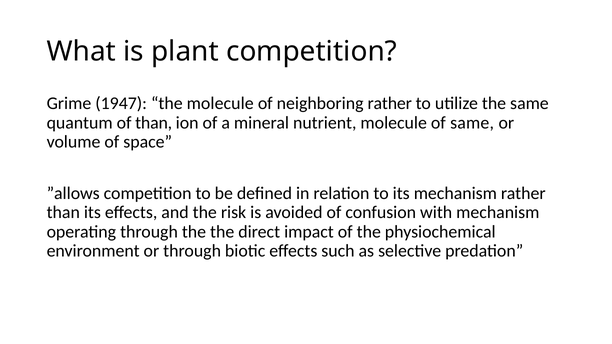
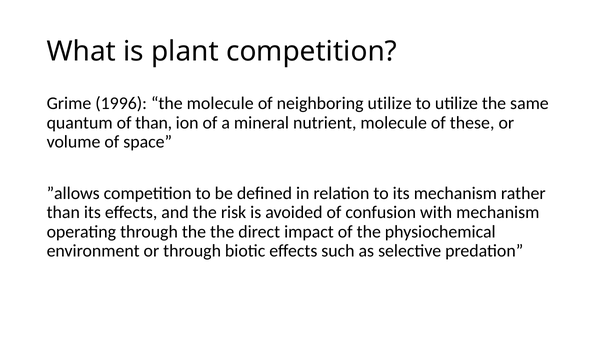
1947: 1947 -> 1996
neighboring rather: rather -> utilize
of same: same -> these
